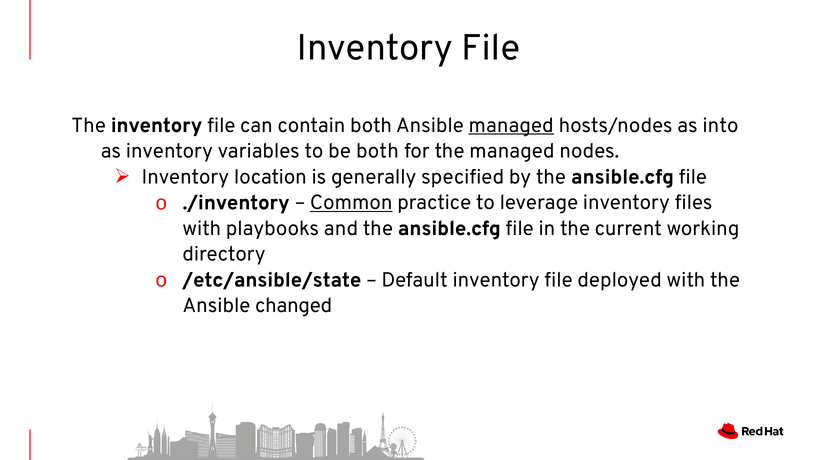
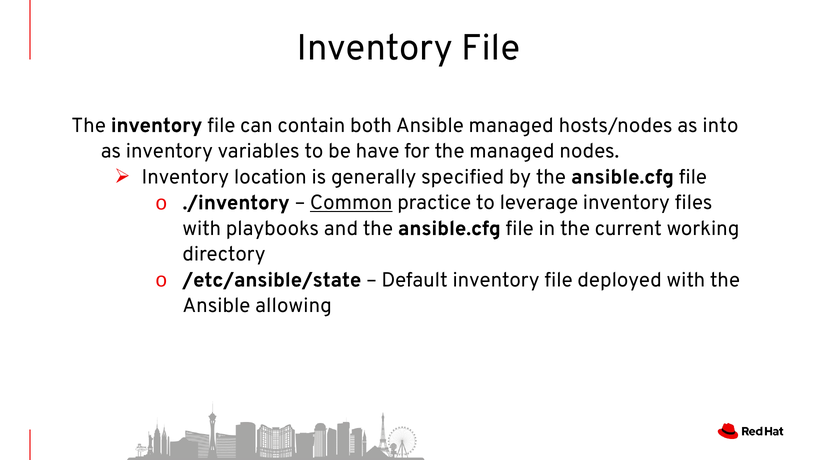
managed at (511, 125) underline: present -> none
be both: both -> have
changed: changed -> allowing
